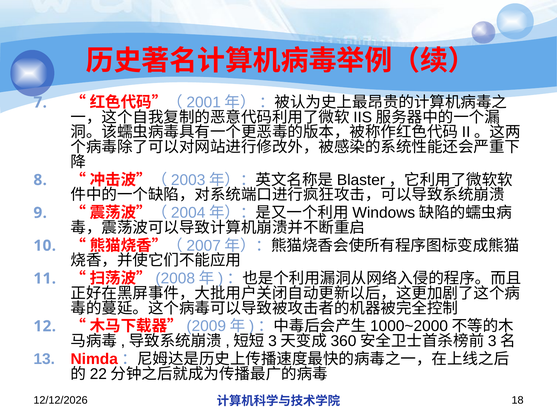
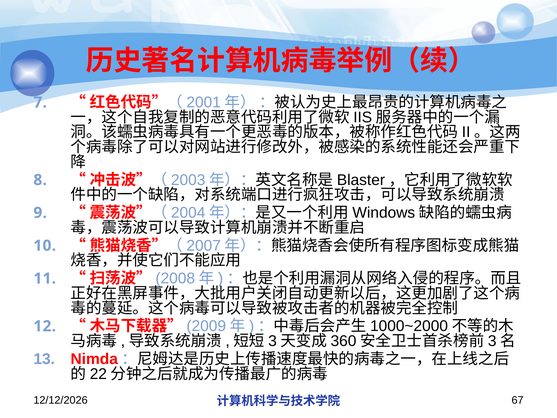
18: 18 -> 67
